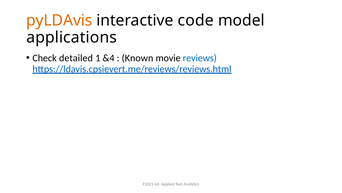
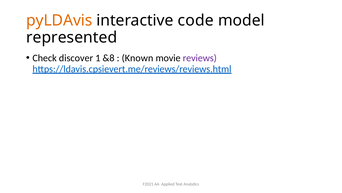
applications: applications -> represented
detailed: detailed -> discover
&4: &4 -> &8
reviews colour: blue -> purple
